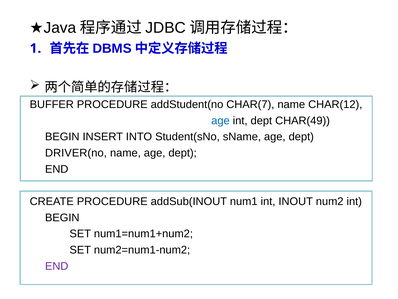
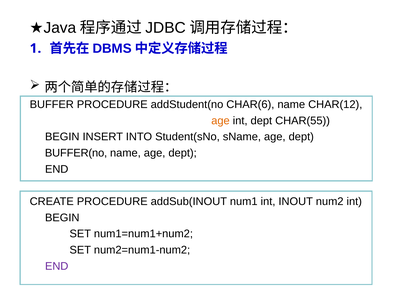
CHAR(7: CHAR(7 -> CHAR(6
age at (220, 120) colour: blue -> orange
CHAR(49: CHAR(49 -> CHAR(55
DRIVER(no: DRIVER(no -> BUFFER(no
